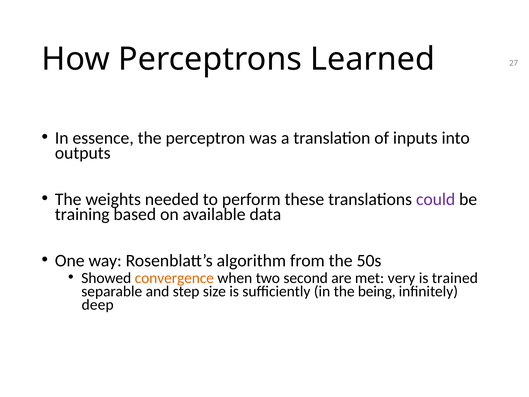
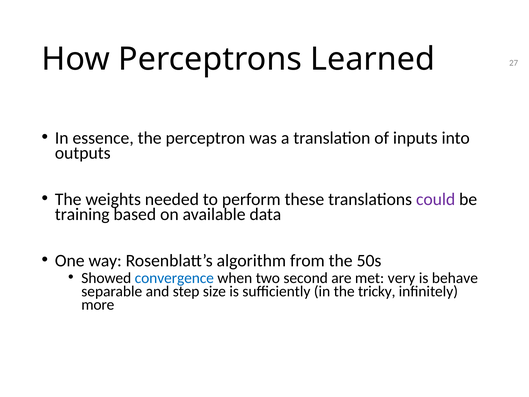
convergence colour: orange -> blue
trained: trained -> behave
being: being -> tricky
deep: deep -> more
